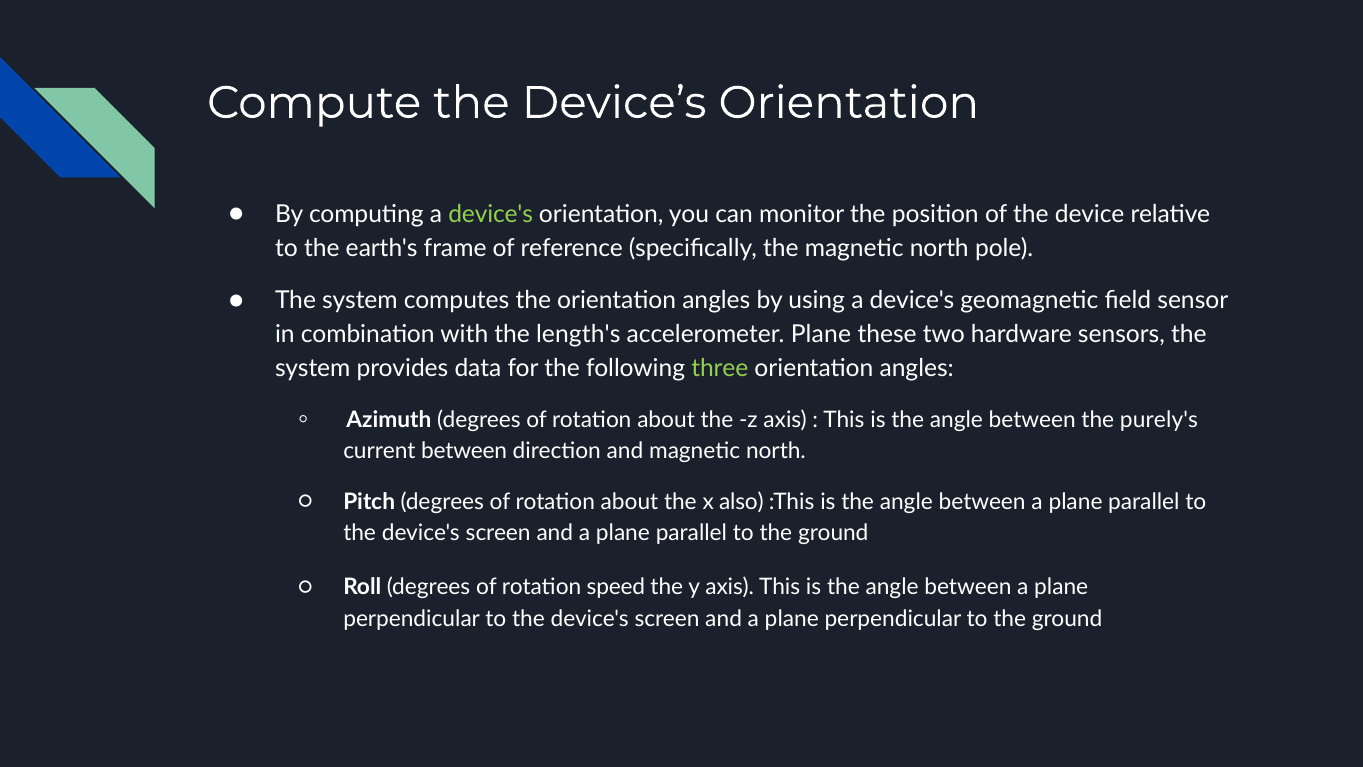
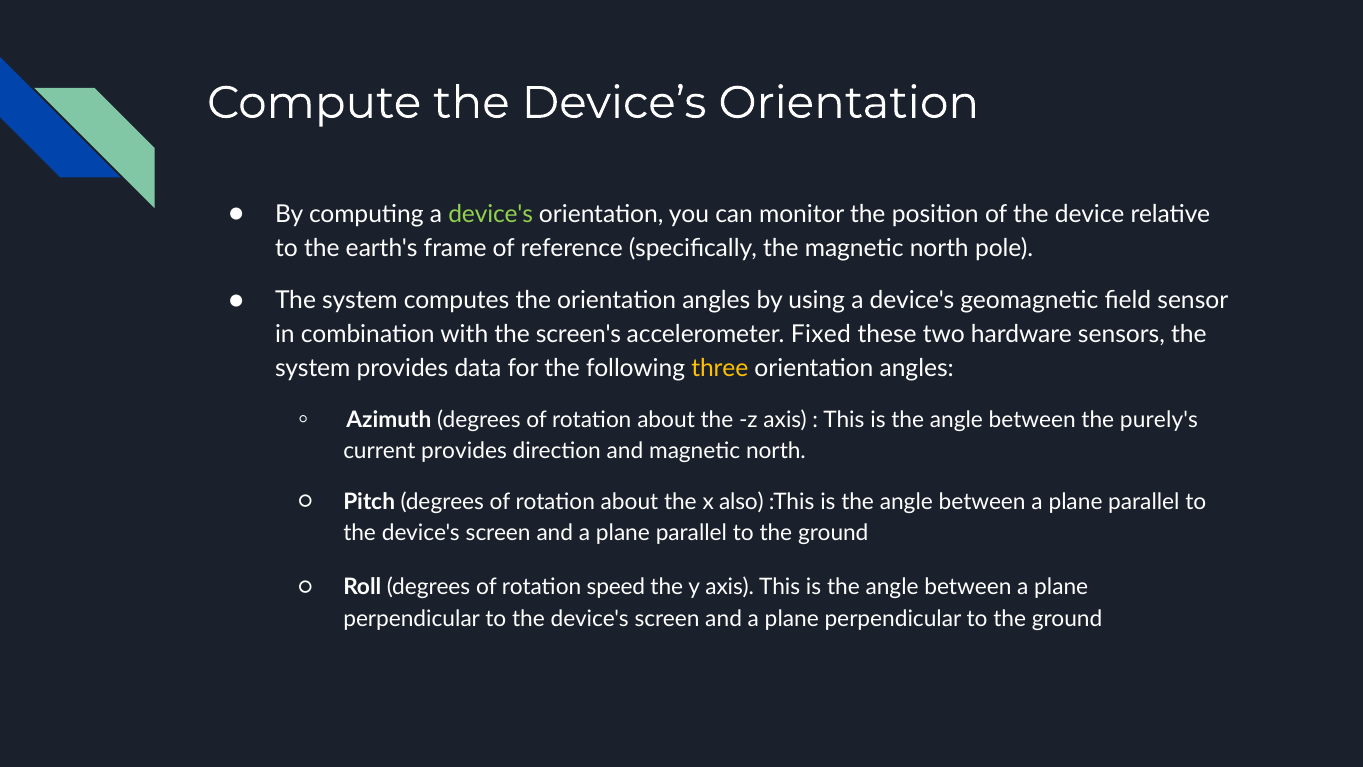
length's: length's -> screen's
accelerometer Plane: Plane -> Fixed
three colour: light green -> yellow
current between: between -> provides
